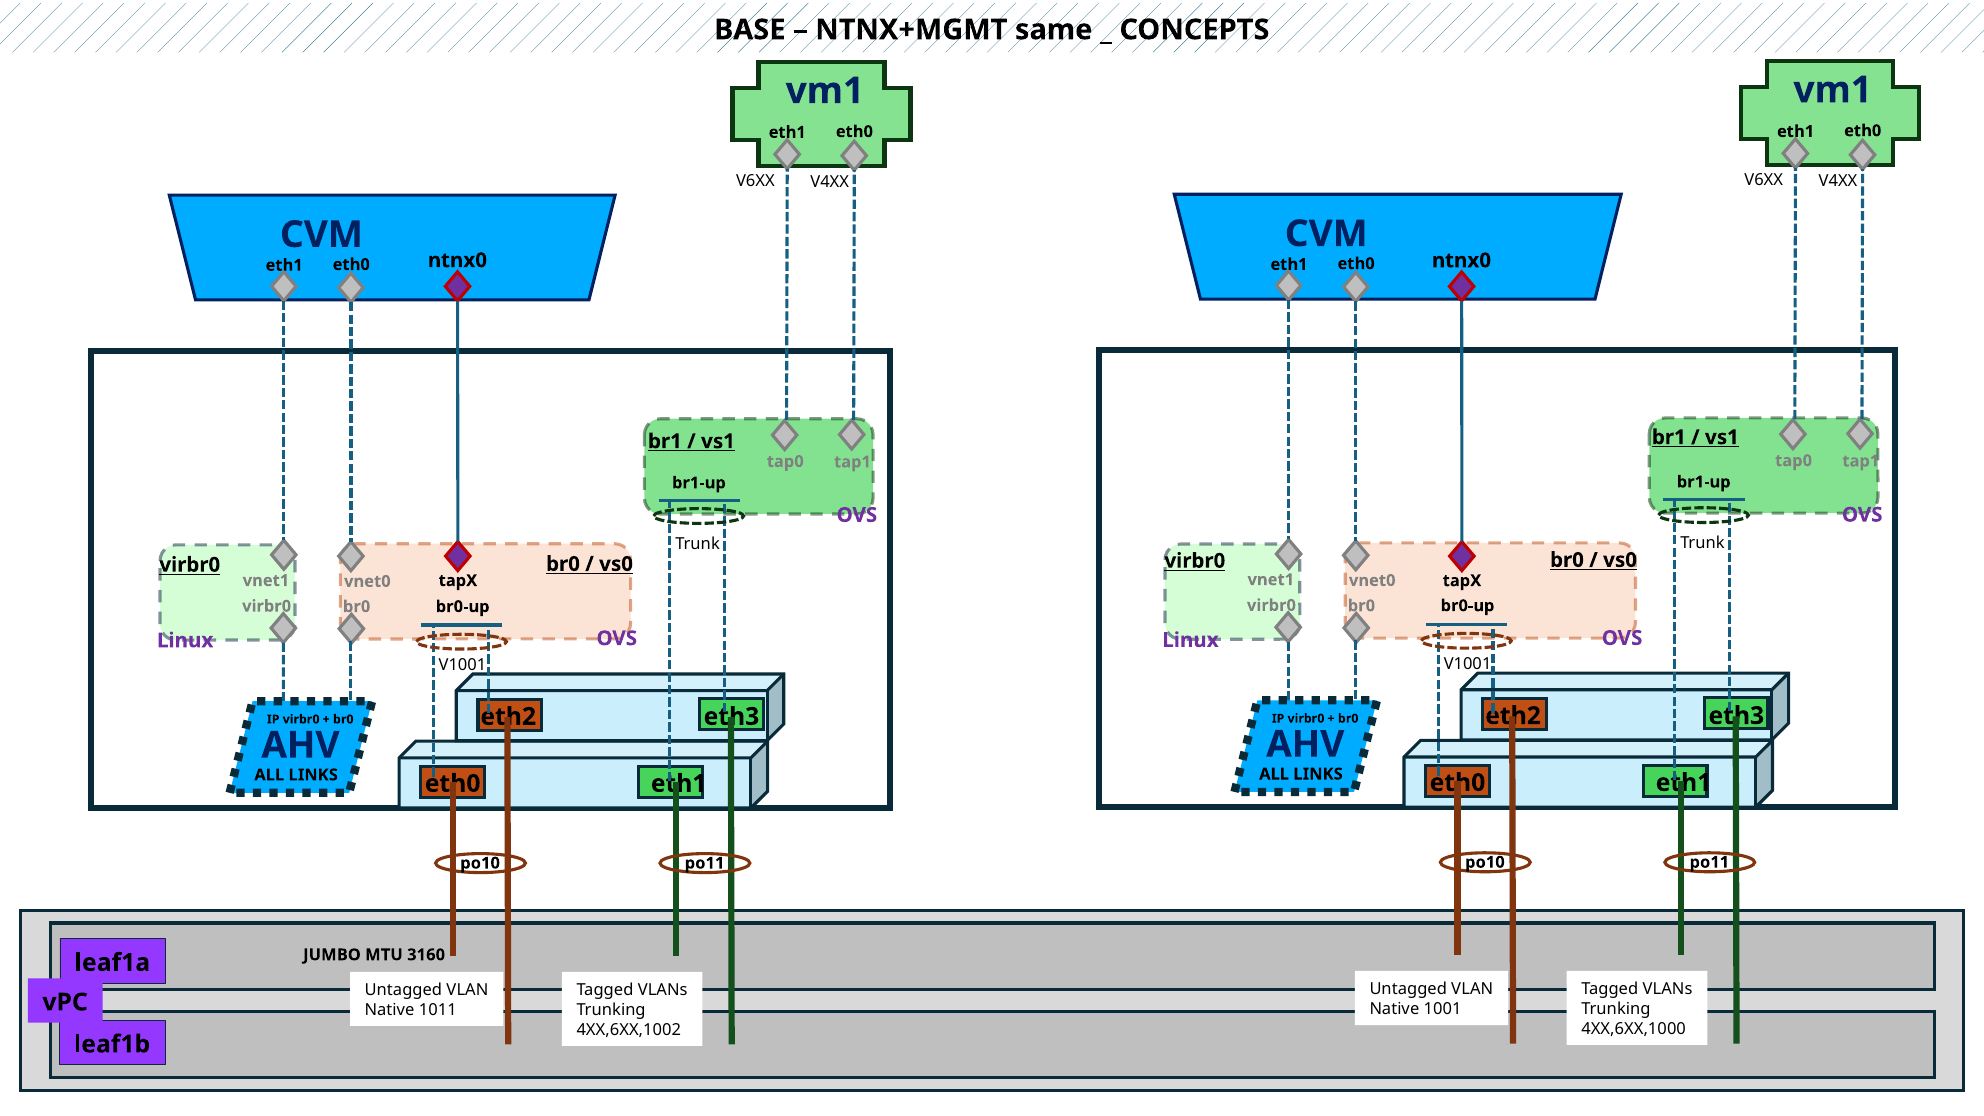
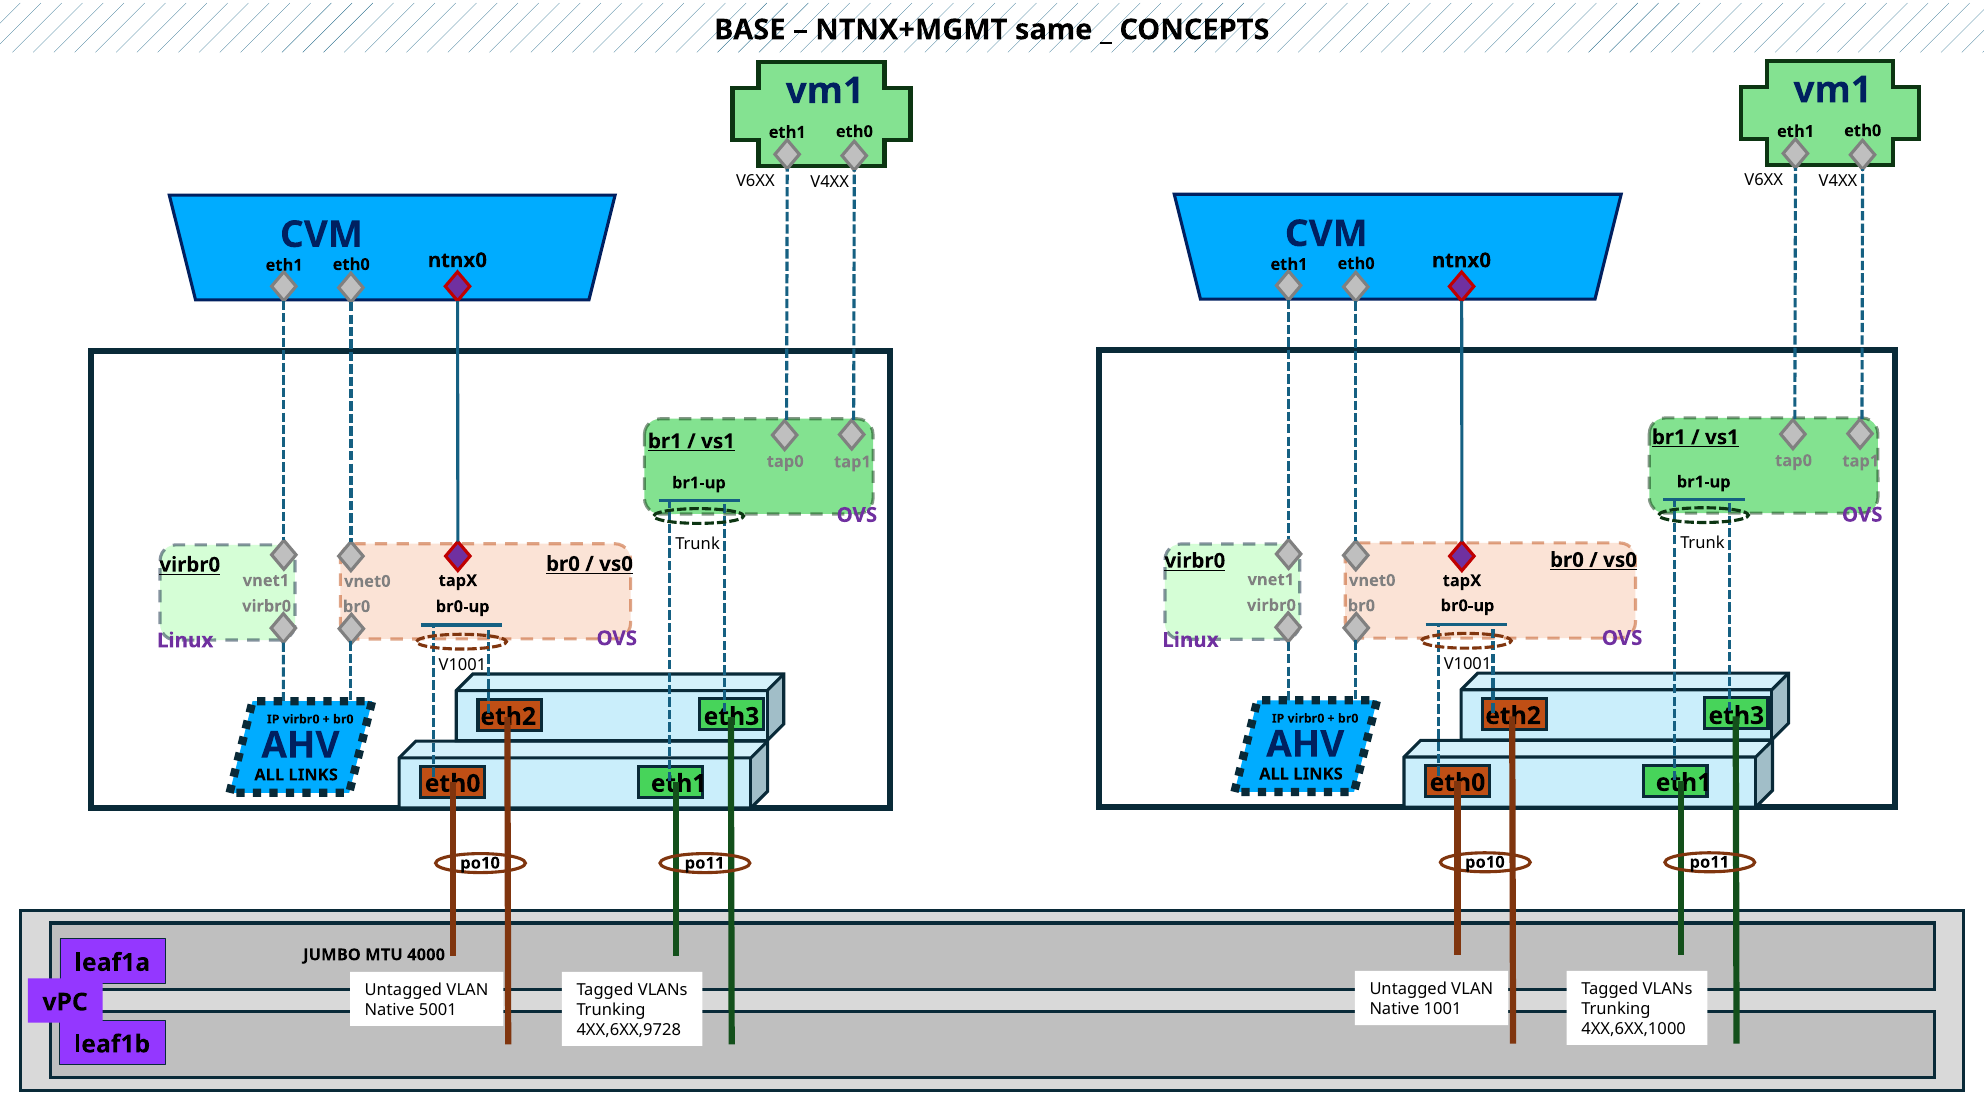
3160: 3160 -> 4000
1011: 1011 -> 5001
4XX,6XX,1002: 4XX,6XX,1002 -> 4XX,6XX,9728
